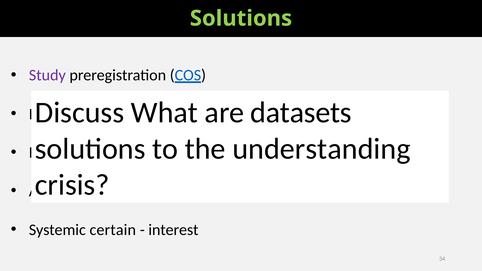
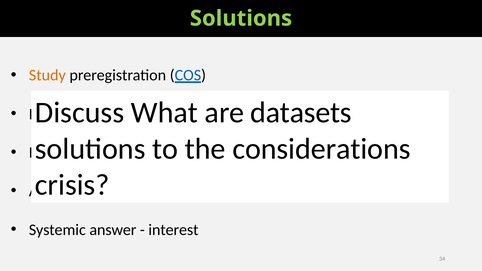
Study colour: purple -> orange
understanding: understanding -> considerations
certain: certain -> answer
